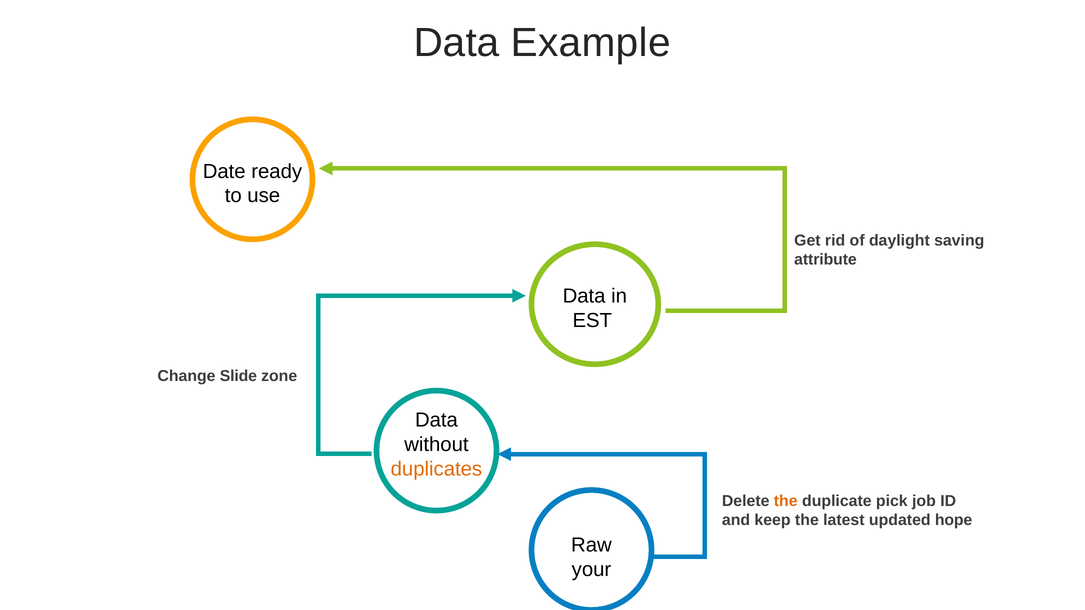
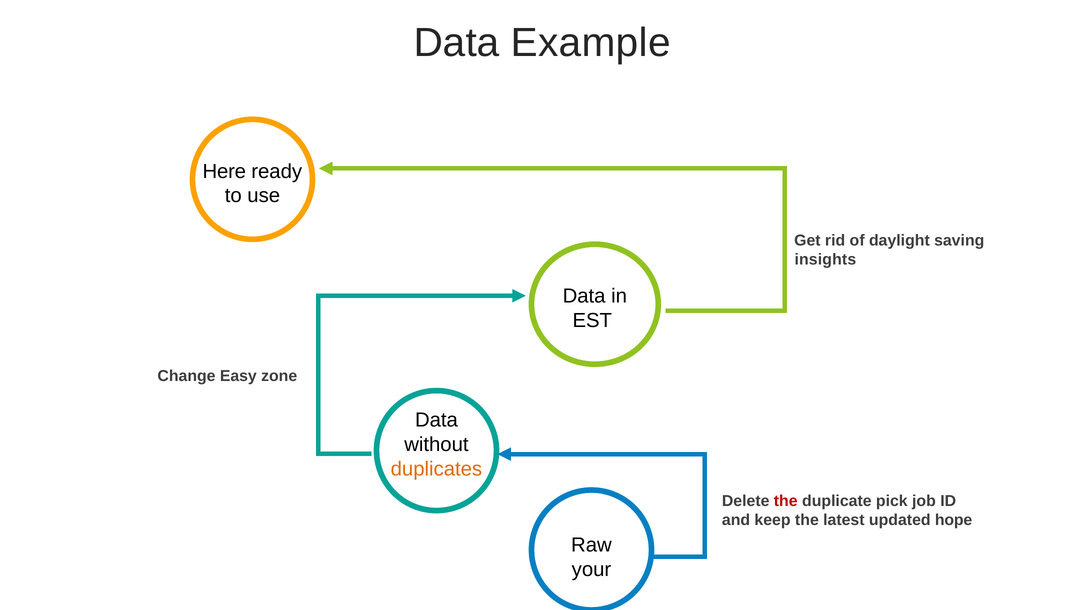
Date: Date -> Here
attribute: attribute -> insights
Slide: Slide -> Easy
the at (786, 501) colour: orange -> red
